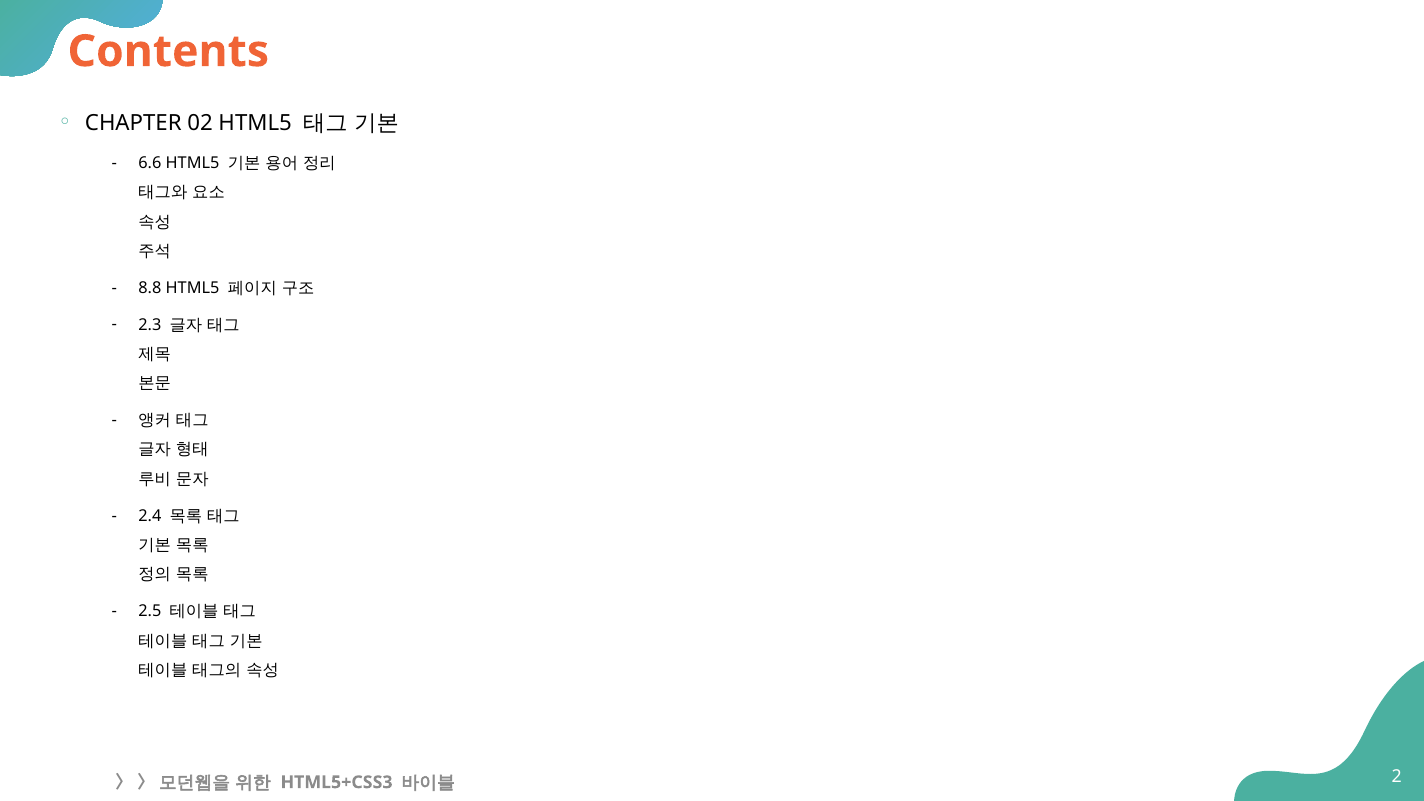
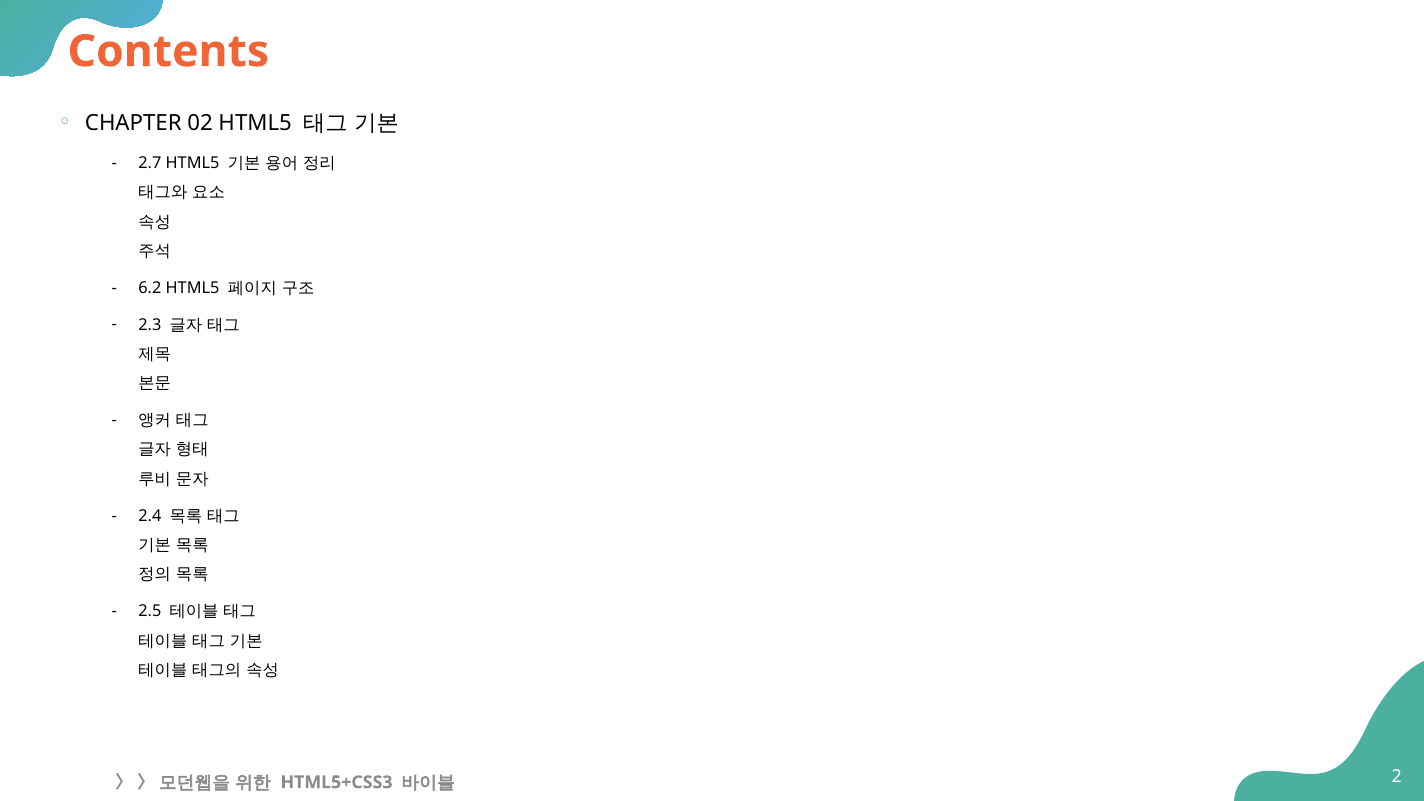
6.6: 6.6 -> 2.7
8.8: 8.8 -> 6.2
